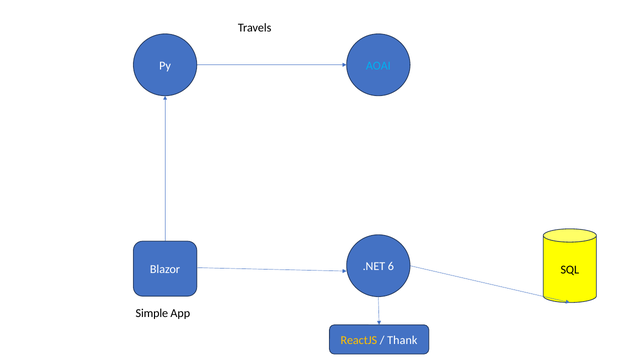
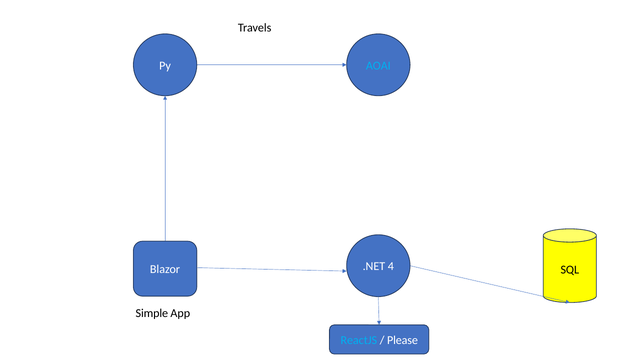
6: 6 -> 4
ReactJS colour: yellow -> light blue
Thank: Thank -> Please
